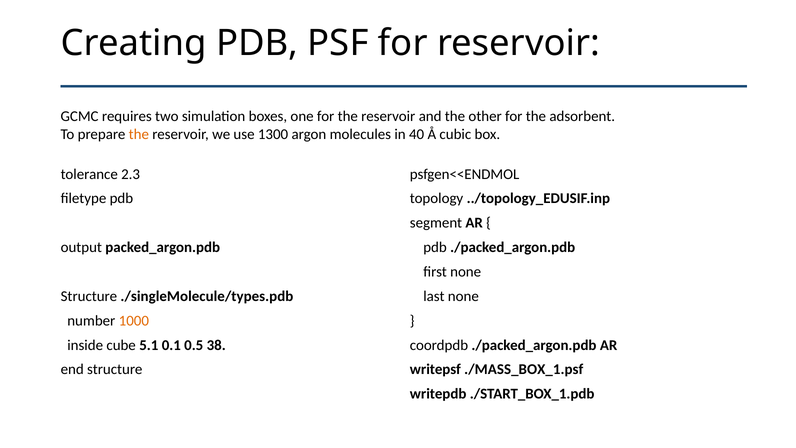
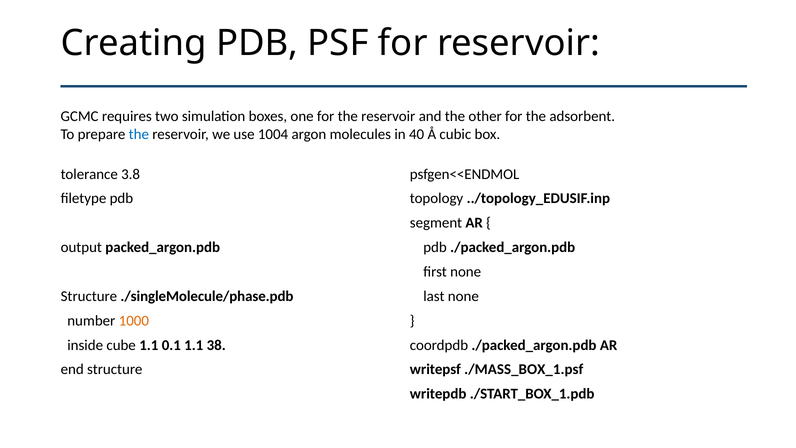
the at (139, 134) colour: orange -> blue
1300: 1300 -> 1004
2.3: 2.3 -> 3.8
./singleMolecule/types.pdb: ./singleMolecule/types.pdb -> ./singleMolecule/phase.pdb
cube 5.1: 5.1 -> 1.1
0.1 0.5: 0.5 -> 1.1
